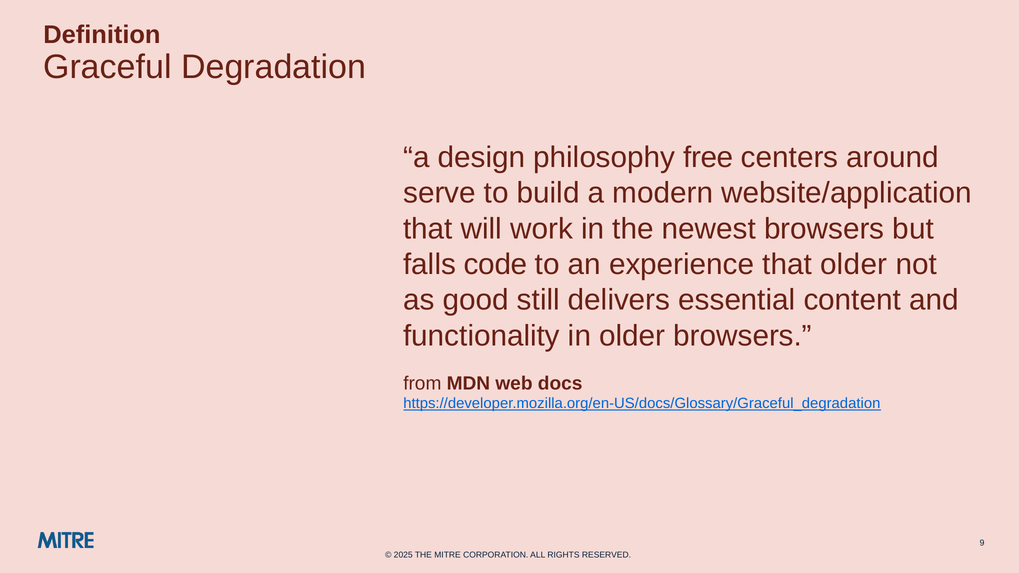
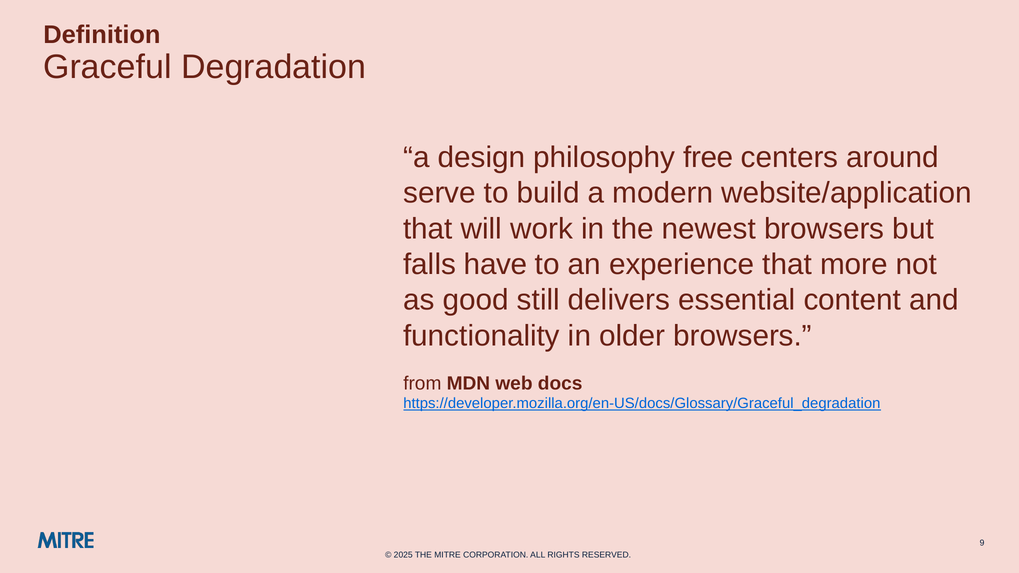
code: code -> have
that older: older -> more
